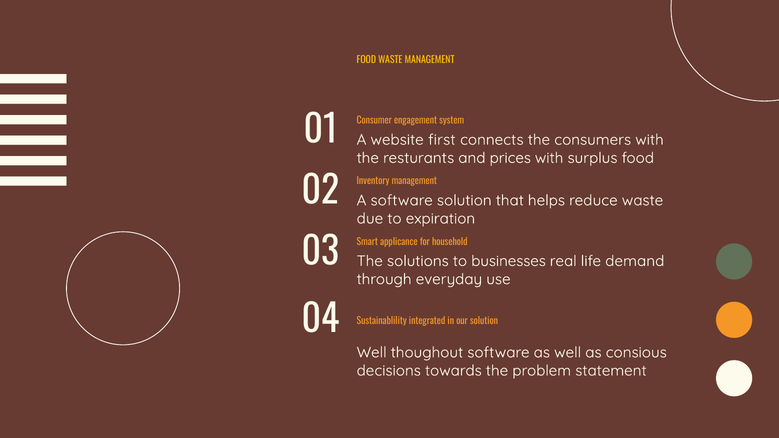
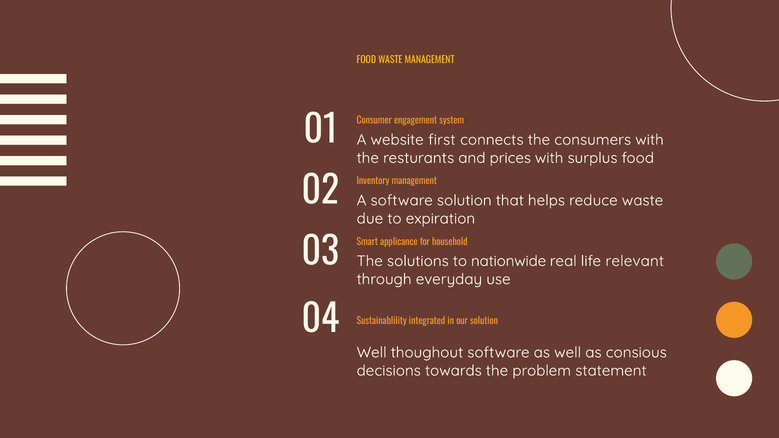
businesses: businesses -> nationwide
demand: demand -> relevant
